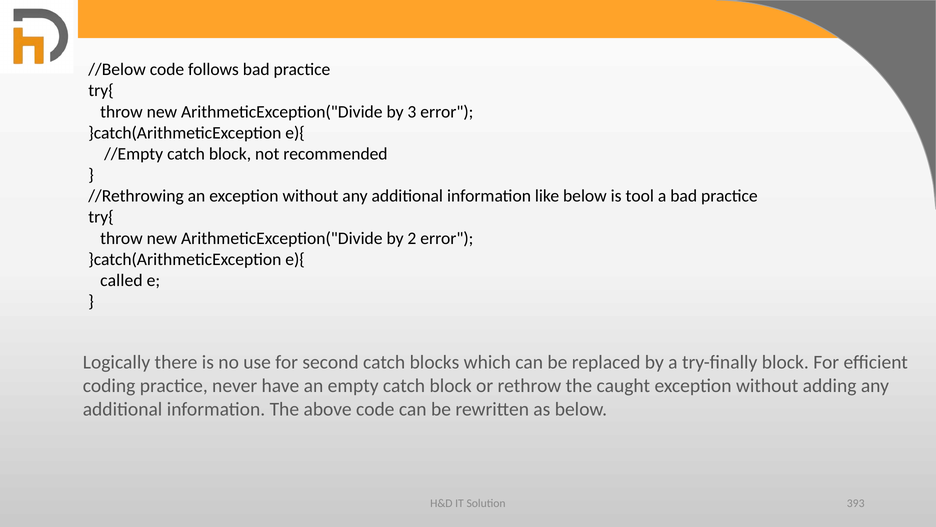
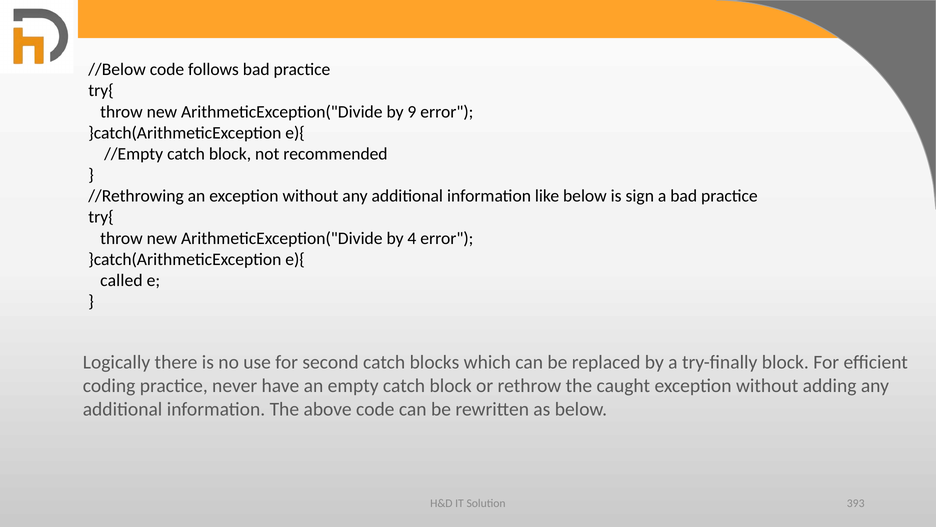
3: 3 -> 9
tool: tool -> sign
2: 2 -> 4
